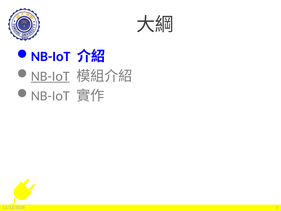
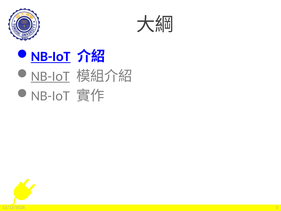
NB-IoT at (51, 56) underline: none -> present
